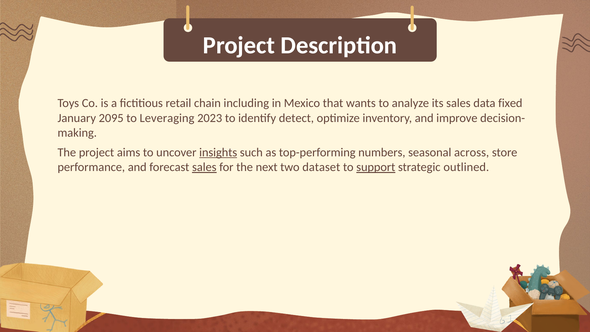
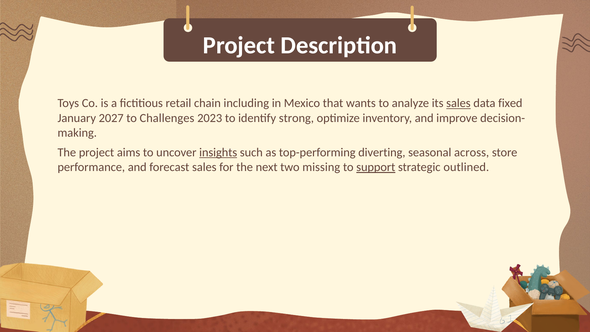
sales at (458, 103) underline: none -> present
2095: 2095 -> 2027
Leveraging: Leveraging -> Challenges
detect: detect -> strong
numbers: numbers -> diverting
sales at (204, 167) underline: present -> none
dataset: dataset -> missing
